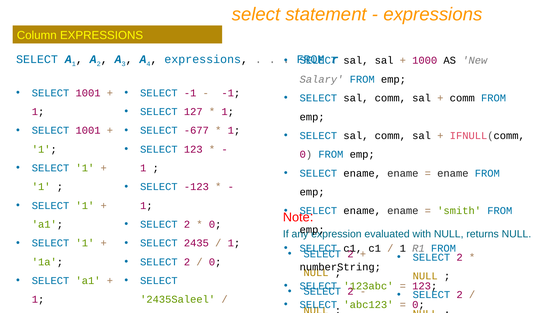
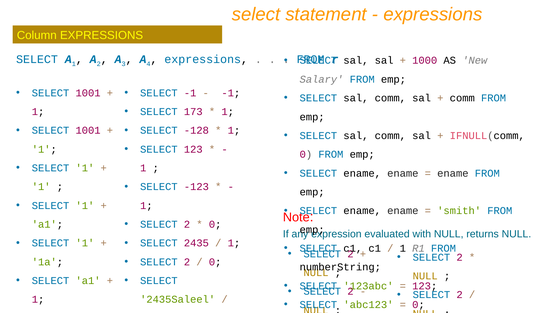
127: 127 -> 173
-677: -677 -> -128
